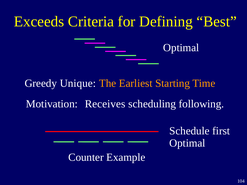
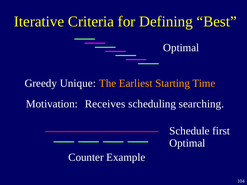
Exceeds: Exceeds -> Iterative
following: following -> searching
